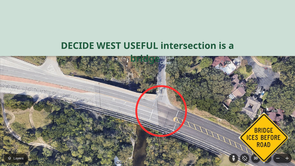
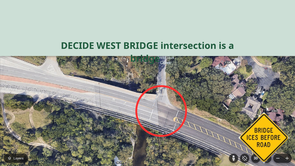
WEST USEFUL: USEFUL -> BRIDGE
